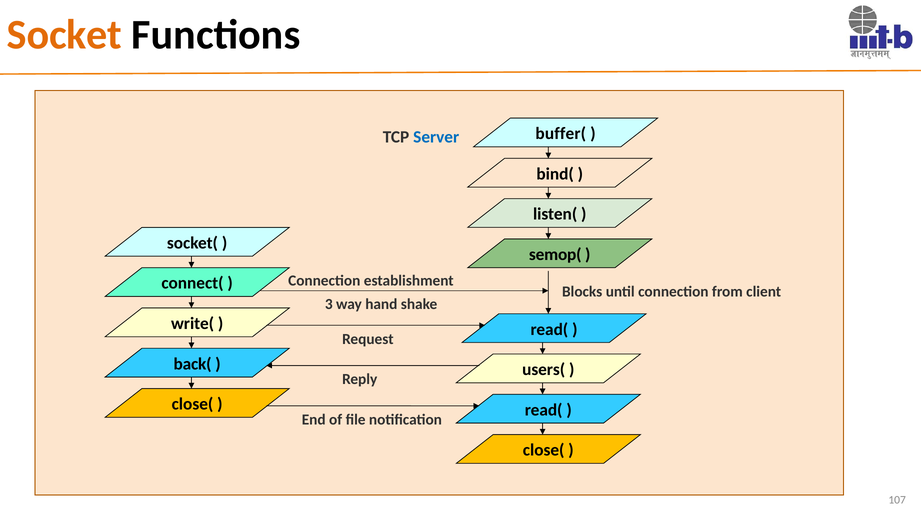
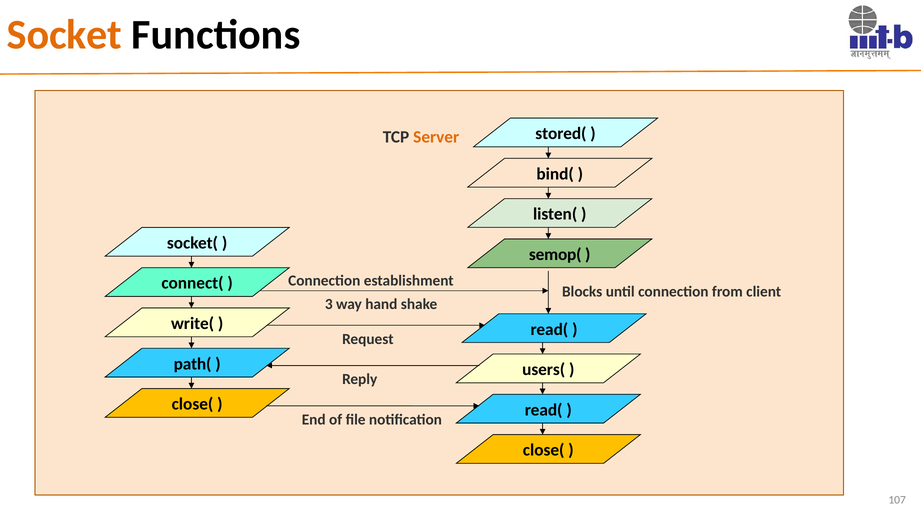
buffer(: buffer( -> stored(
Server colour: blue -> orange
back(: back( -> path(
